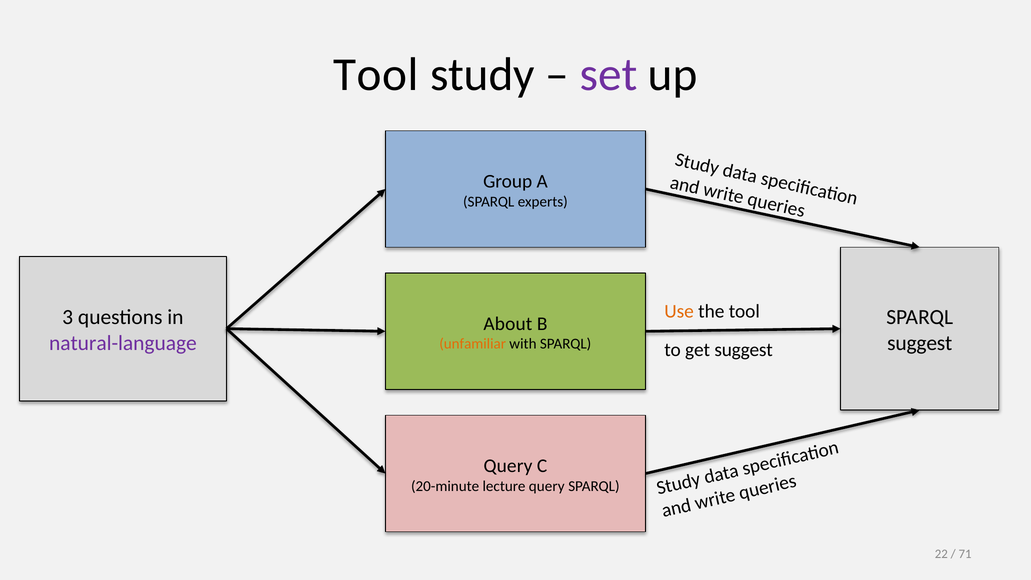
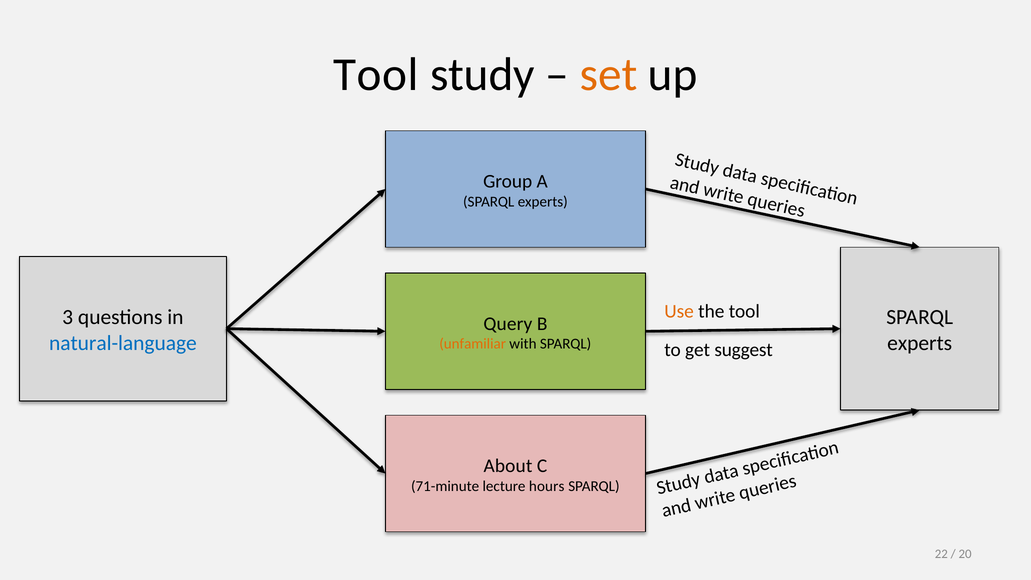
set colour: purple -> orange
About: About -> Query
natural-language colour: purple -> blue
suggest at (920, 343): suggest -> experts
Query at (508, 466): Query -> About
20-minute: 20-minute -> 71-minute
lecture query: query -> hours
71: 71 -> 20
